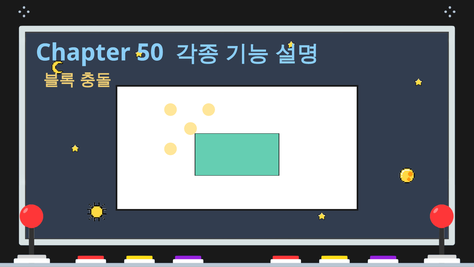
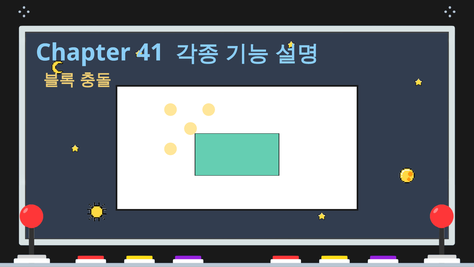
50: 50 -> 41
